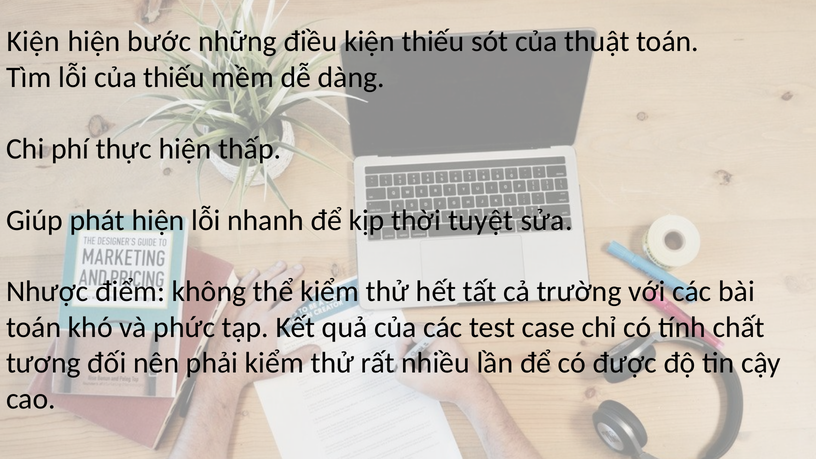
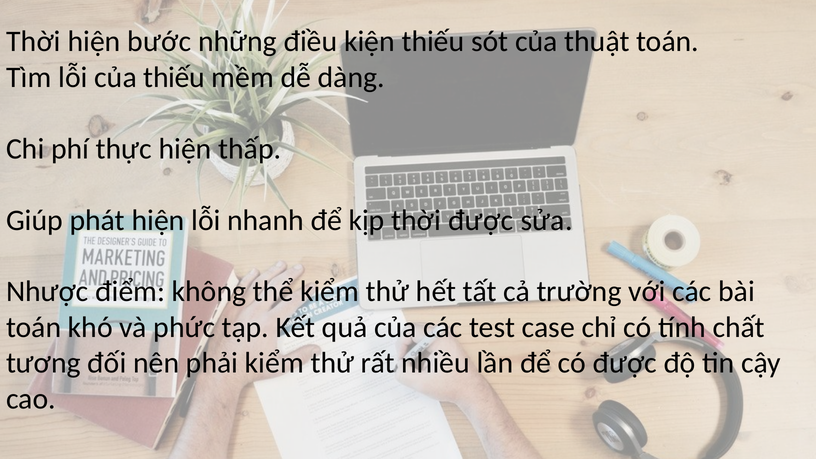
Kiện at (33, 42): Kiện -> Thời
thời tuyệt: tuyệt -> được
